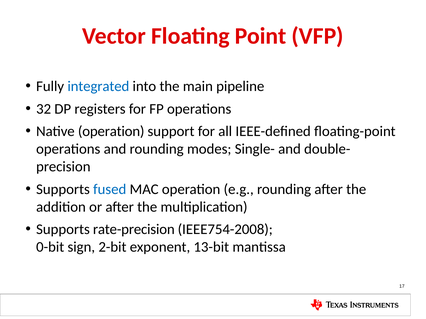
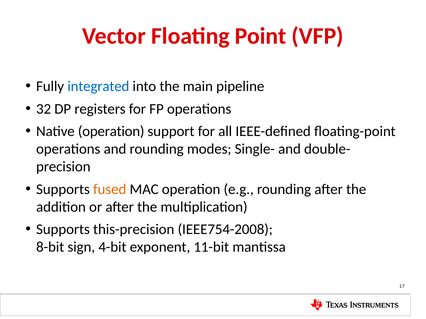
fused colour: blue -> orange
rate-precision: rate-precision -> this-precision
0-bit: 0-bit -> 8-bit
2-bit: 2-bit -> 4-bit
13-bit: 13-bit -> 11-bit
